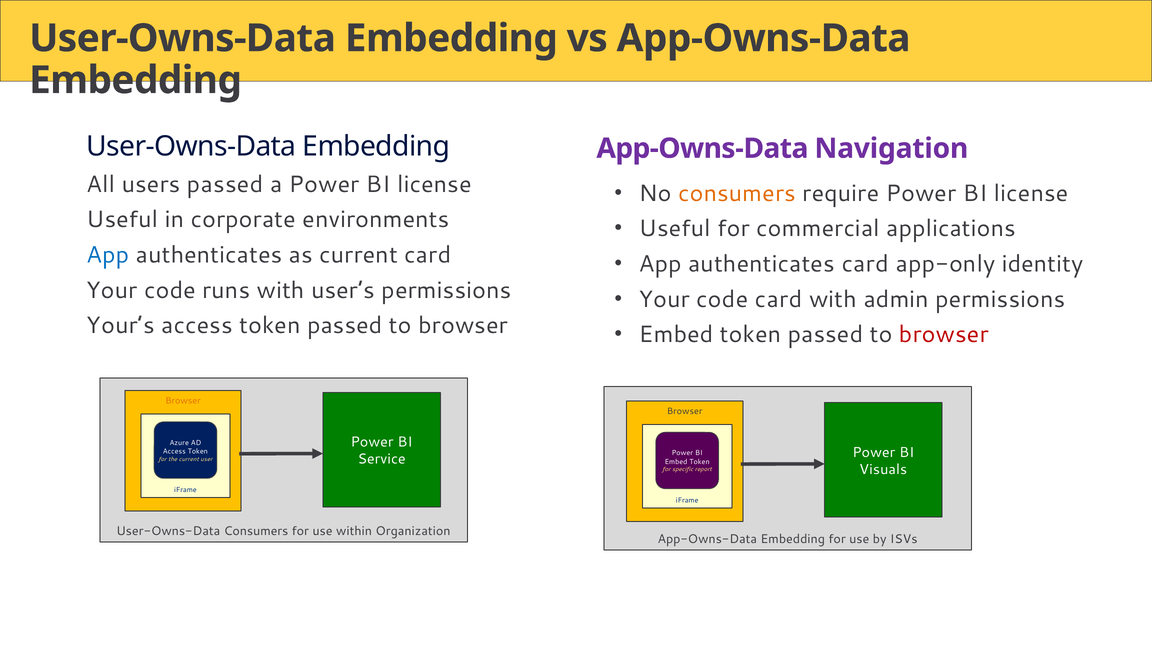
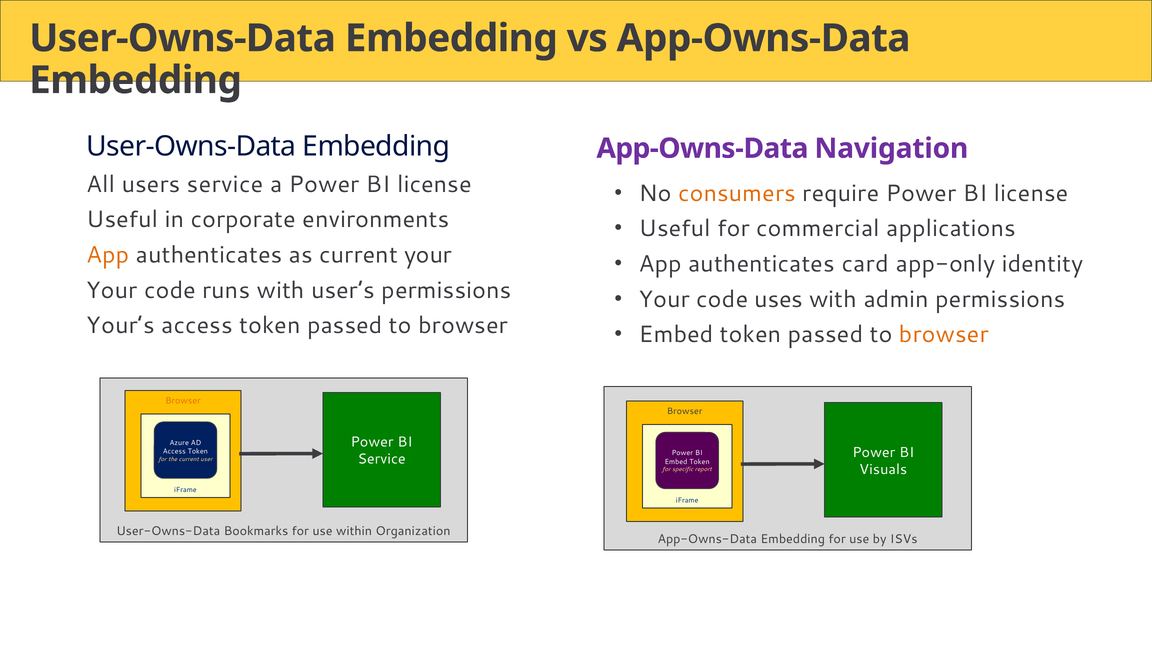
users passed: passed -> service
App at (108, 255) colour: blue -> orange
current card: card -> your
code card: card -> uses
browser at (944, 335) colour: red -> orange
User-Owns-Data Consumers: Consumers -> Bookmarks
